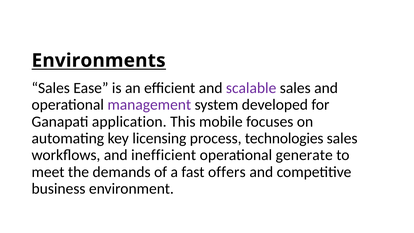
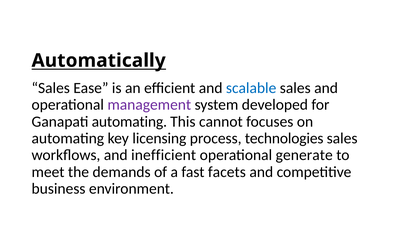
Environments: Environments -> Automatically
scalable colour: purple -> blue
Ganapati application: application -> automating
mobile: mobile -> cannot
offers: offers -> facets
